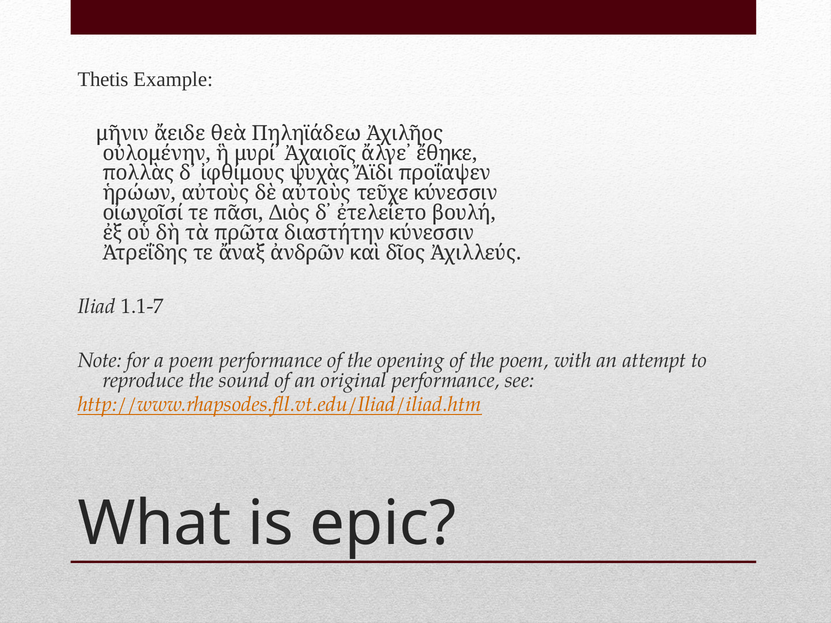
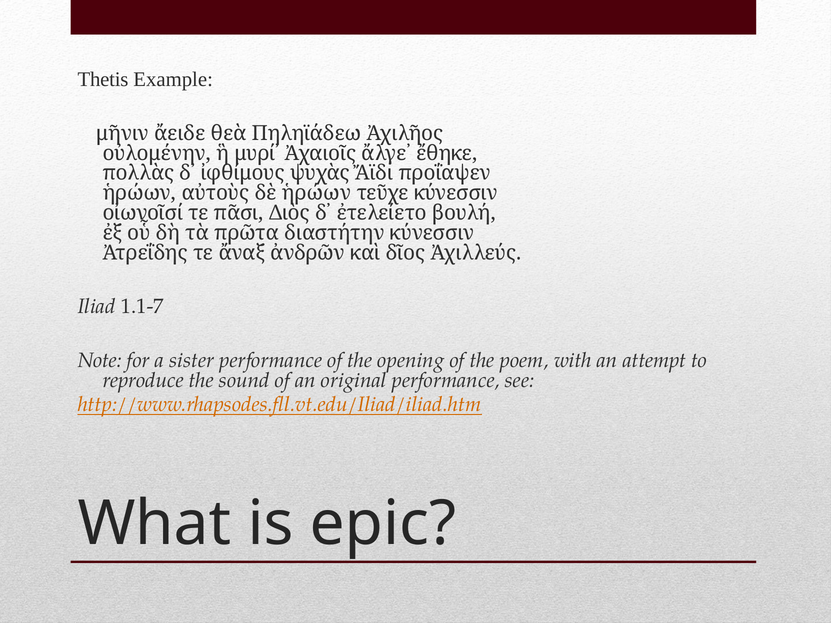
δὲ αὐτοὺς: αὐτοὺς -> ἡρώων
a poem: poem -> sister
